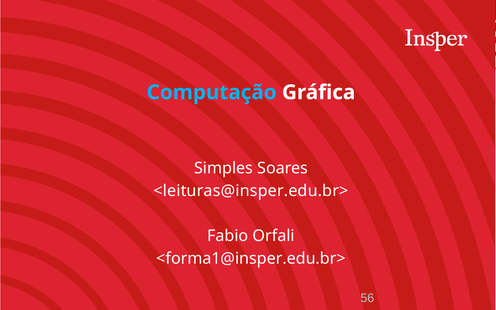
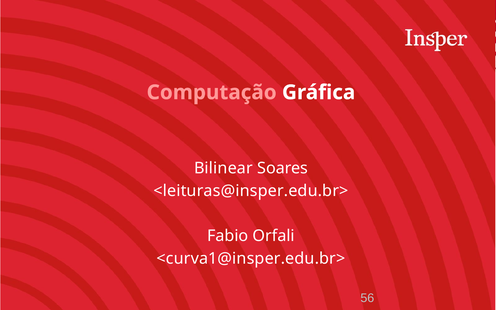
Computação colour: light blue -> pink
Simples: Simples -> Bilinear
<forma1@insper.edu.br>: <forma1@insper.edu.br> -> <curva1@insper.edu.br>
